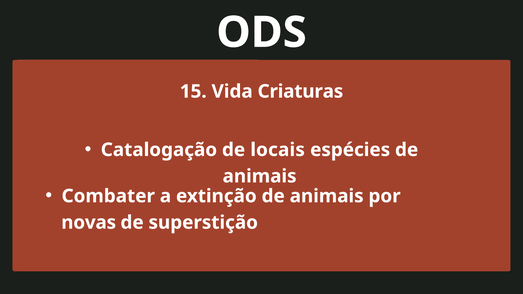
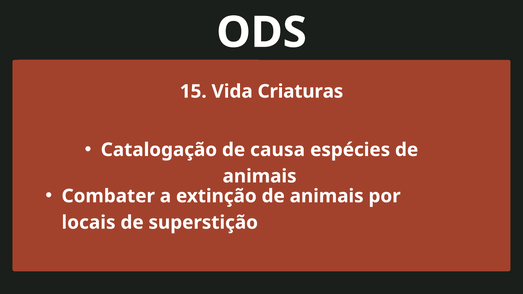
locais: locais -> causa
novas: novas -> locais
